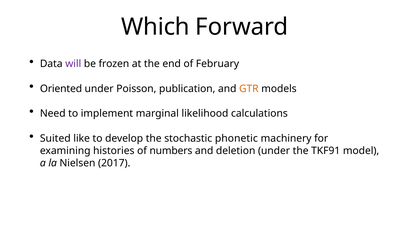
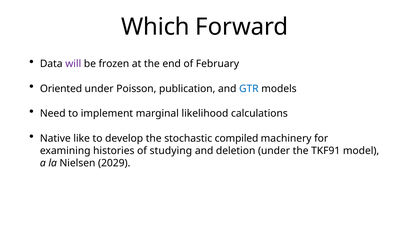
GTR colour: orange -> blue
Suited: Suited -> Native
phonetic: phonetic -> compiled
numbers: numbers -> studying
2017: 2017 -> 2029
